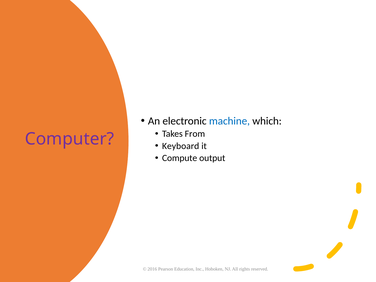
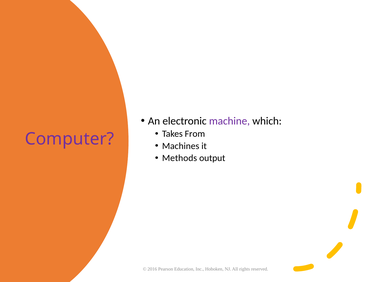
machine colour: blue -> purple
Keyboard: Keyboard -> Machines
Compute: Compute -> Methods
